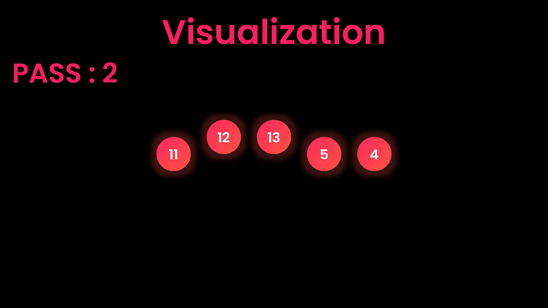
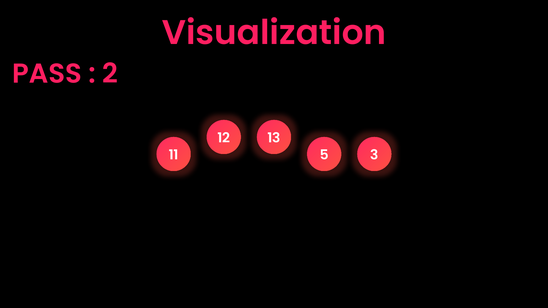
4: 4 -> 3
